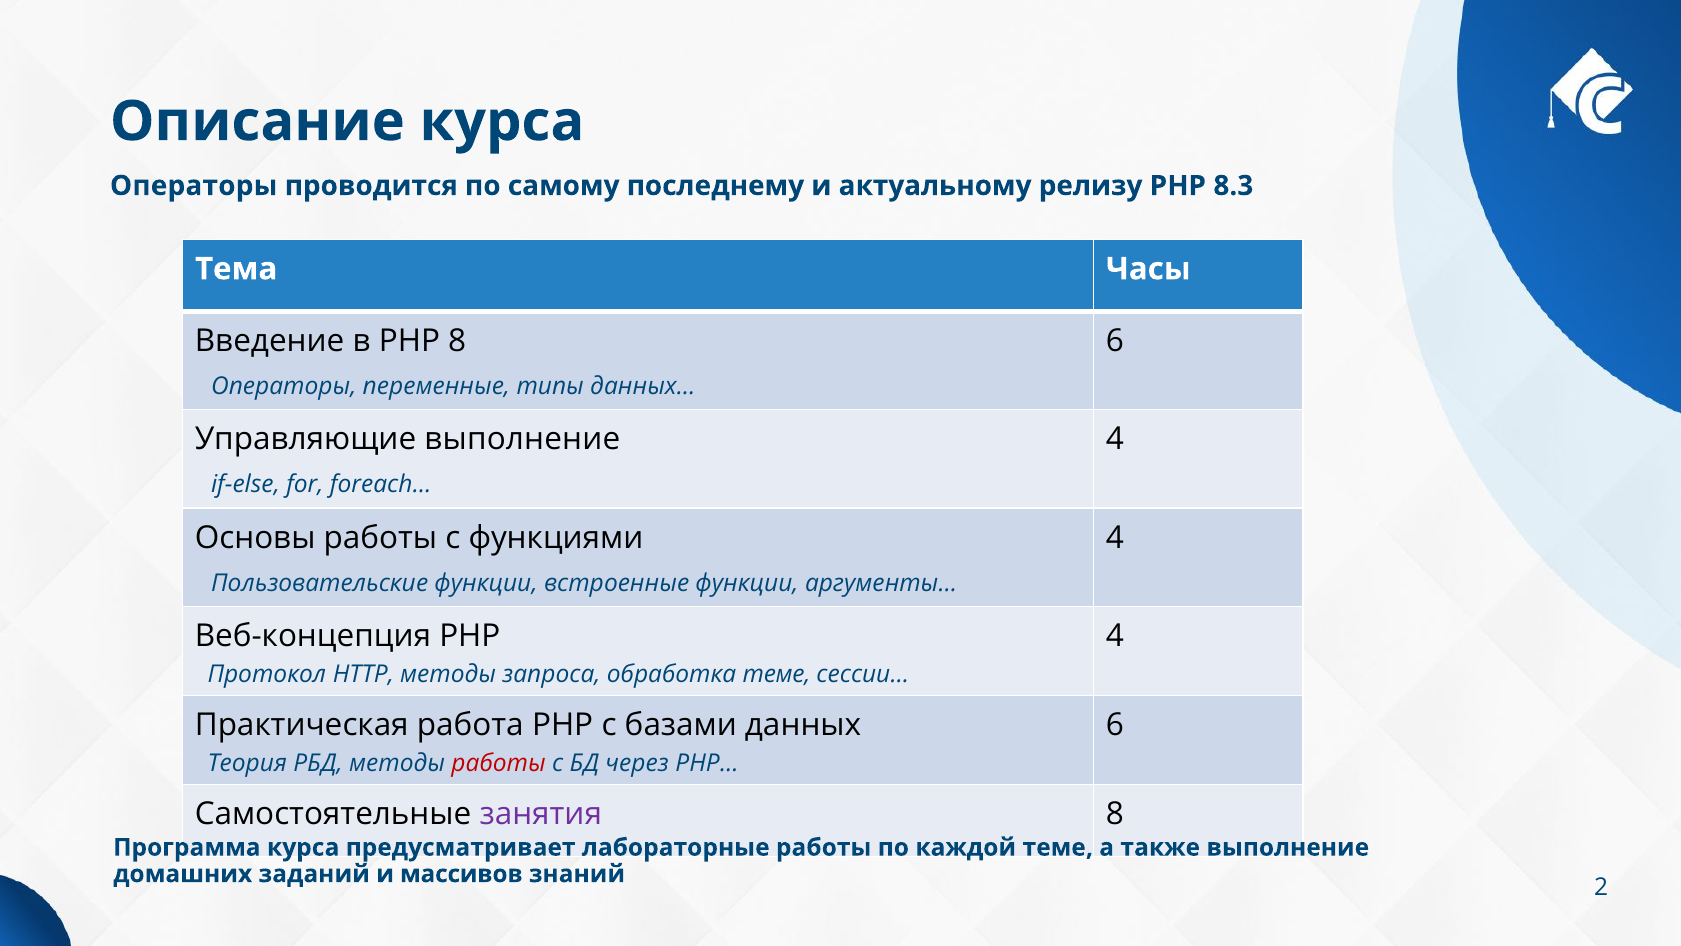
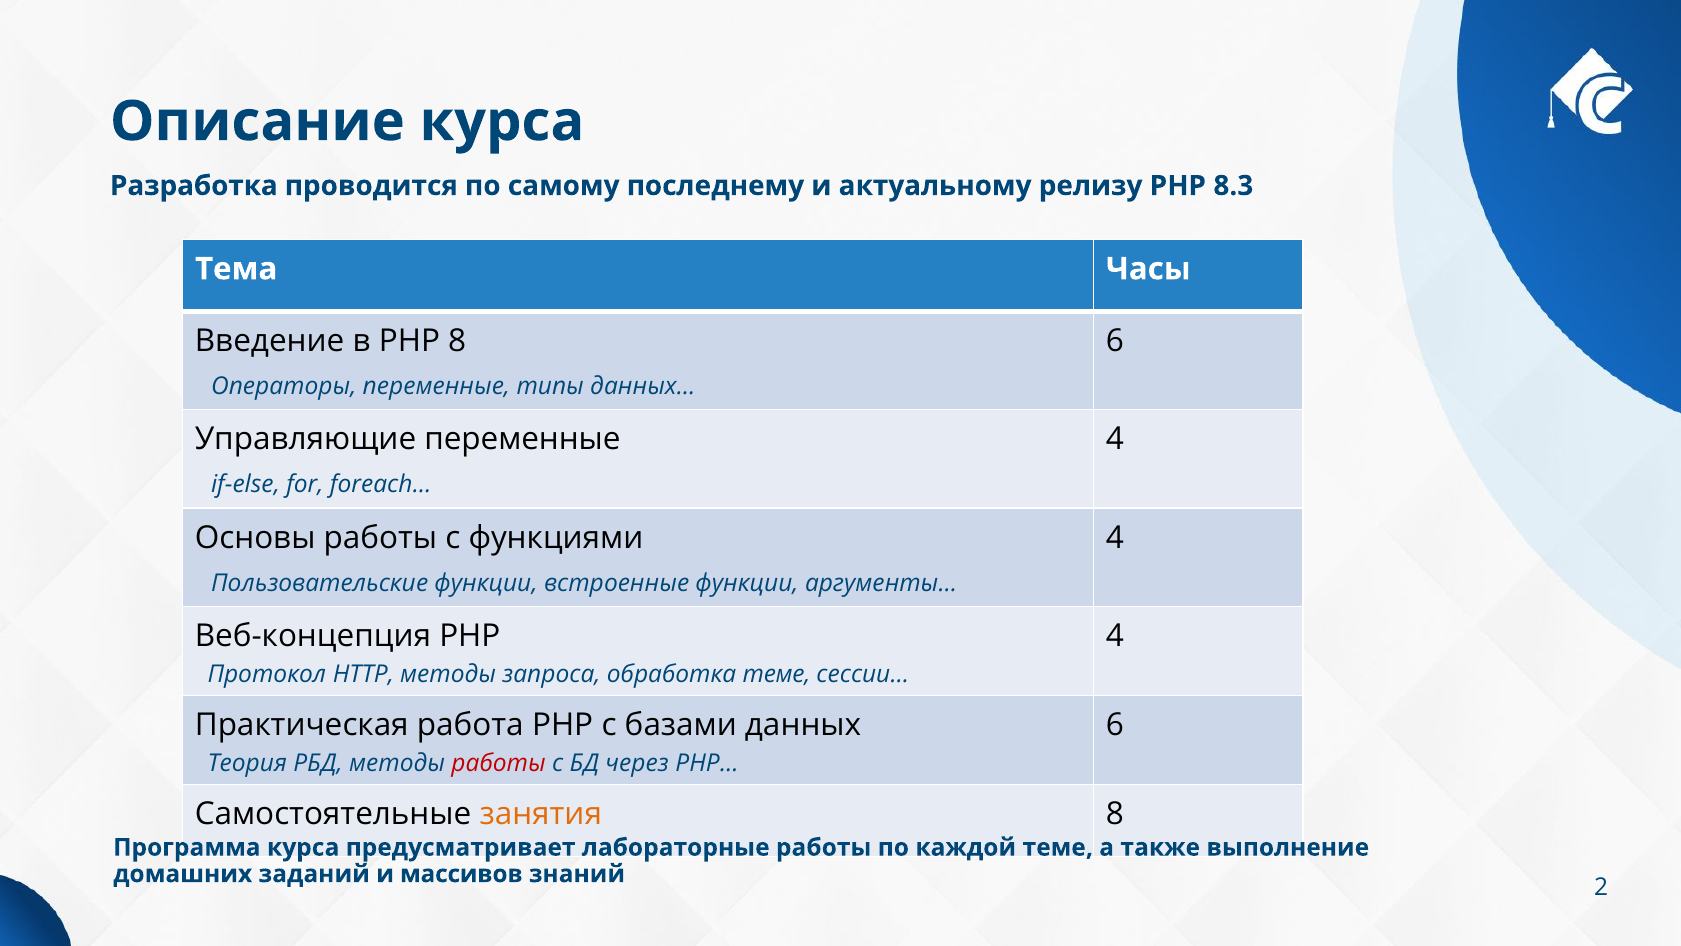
Операторы at (194, 186): Операторы -> Разработка
Управляющие выполнение: выполнение -> переменные
занятия colour: purple -> orange
